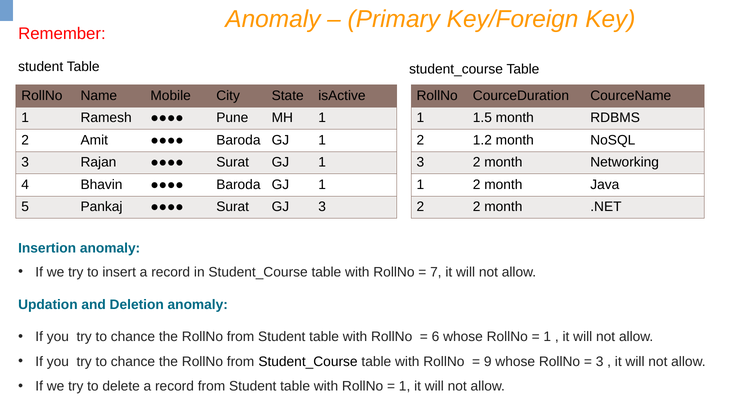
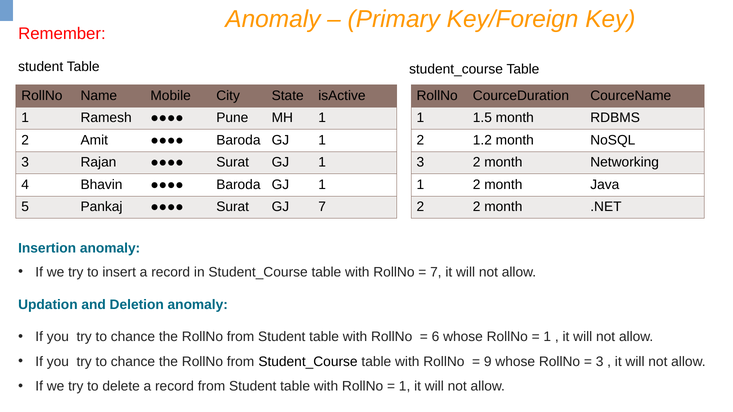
GJ 3: 3 -> 7
